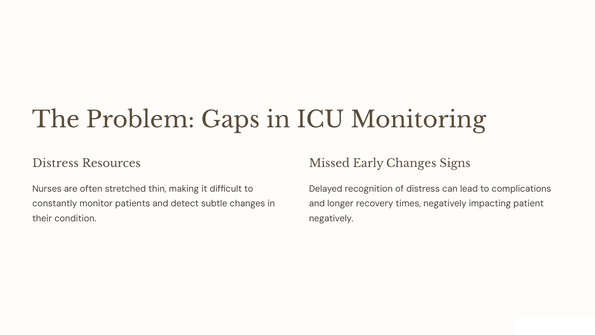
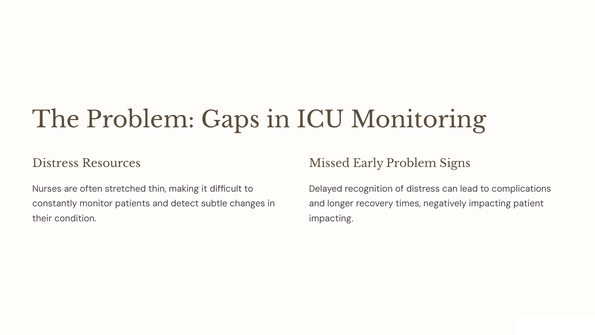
Early Changes: Changes -> Problem
negatively at (331, 218): negatively -> impacting
